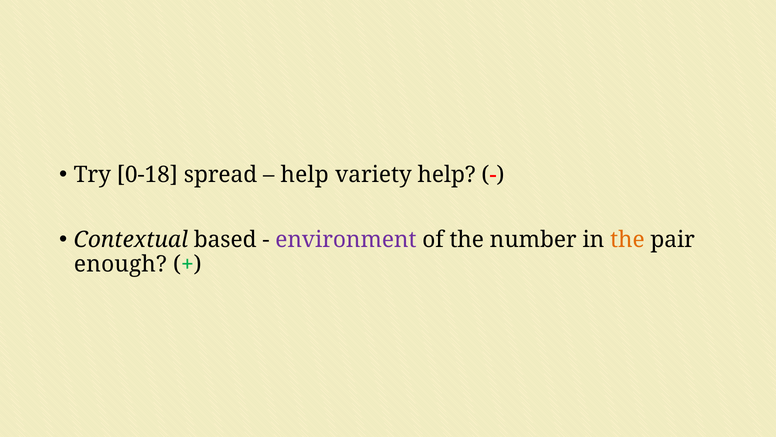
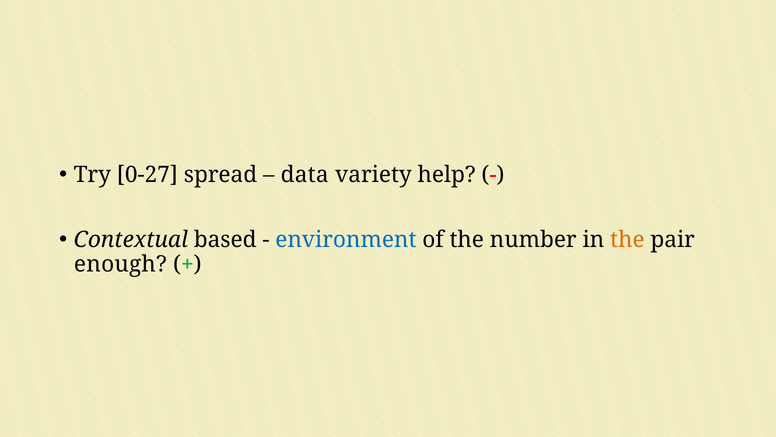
0-18: 0-18 -> 0-27
help at (305, 175): help -> data
environment colour: purple -> blue
